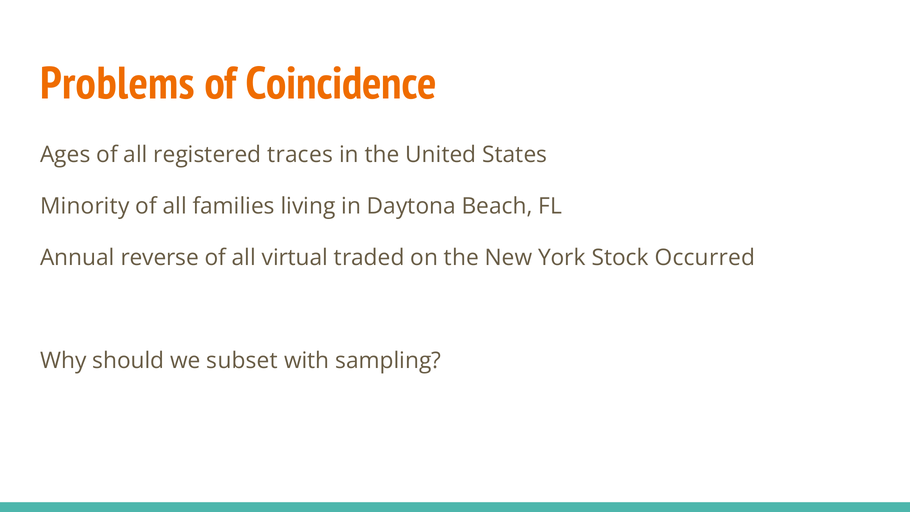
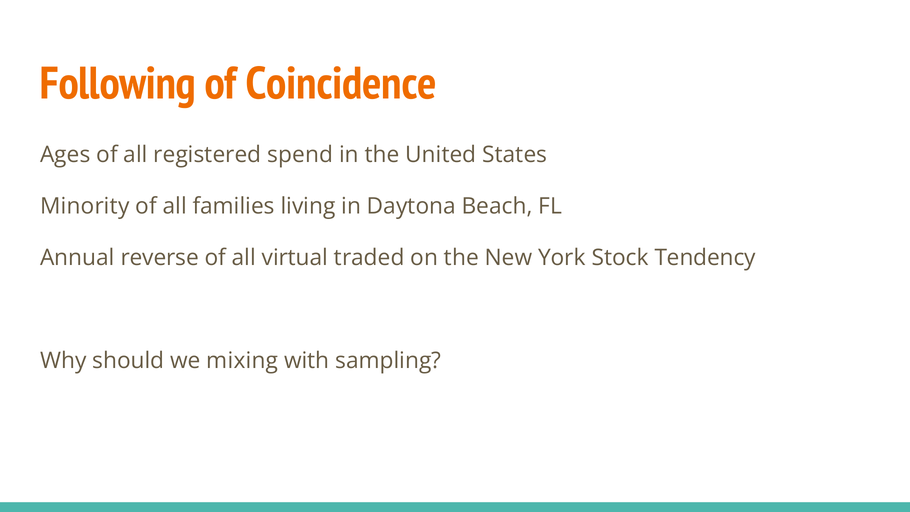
Problems: Problems -> Following
traces: traces -> spend
Occurred: Occurred -> Tendency
subset: subset -> mixing
